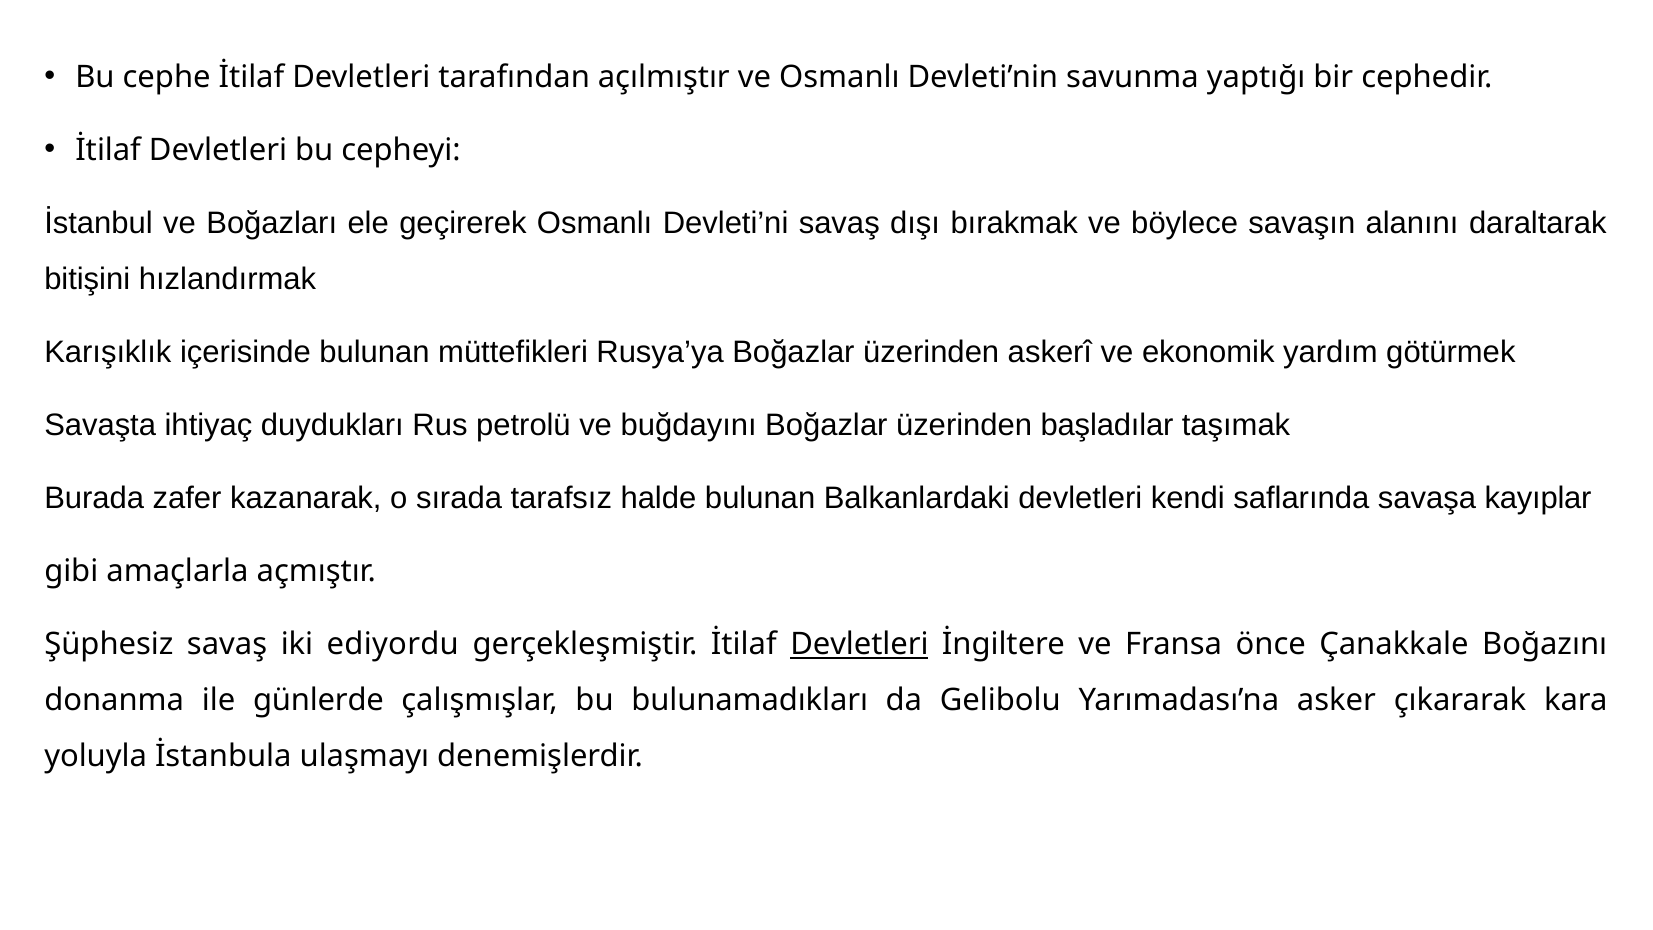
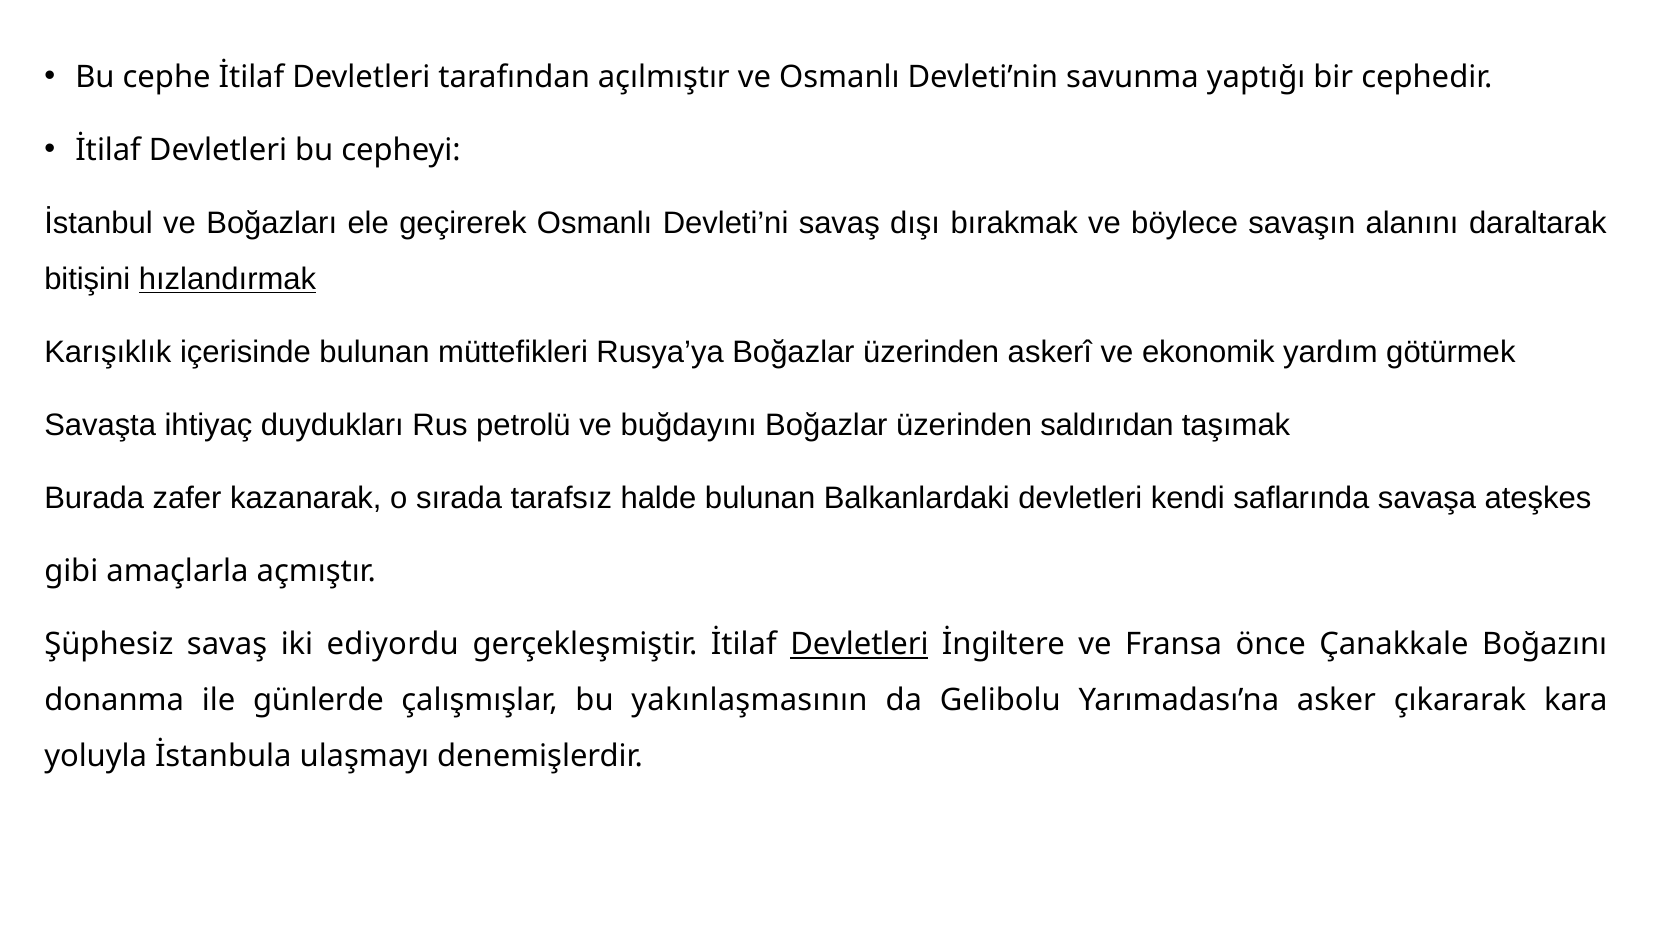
hızlandırmak underline: none -> present
başladılar: başladılar -> saldırıdan
kayıplar: kayıplar -> ateşkes
bulunamadıkları: bulunamadıkları -> yakınlaşmasının
